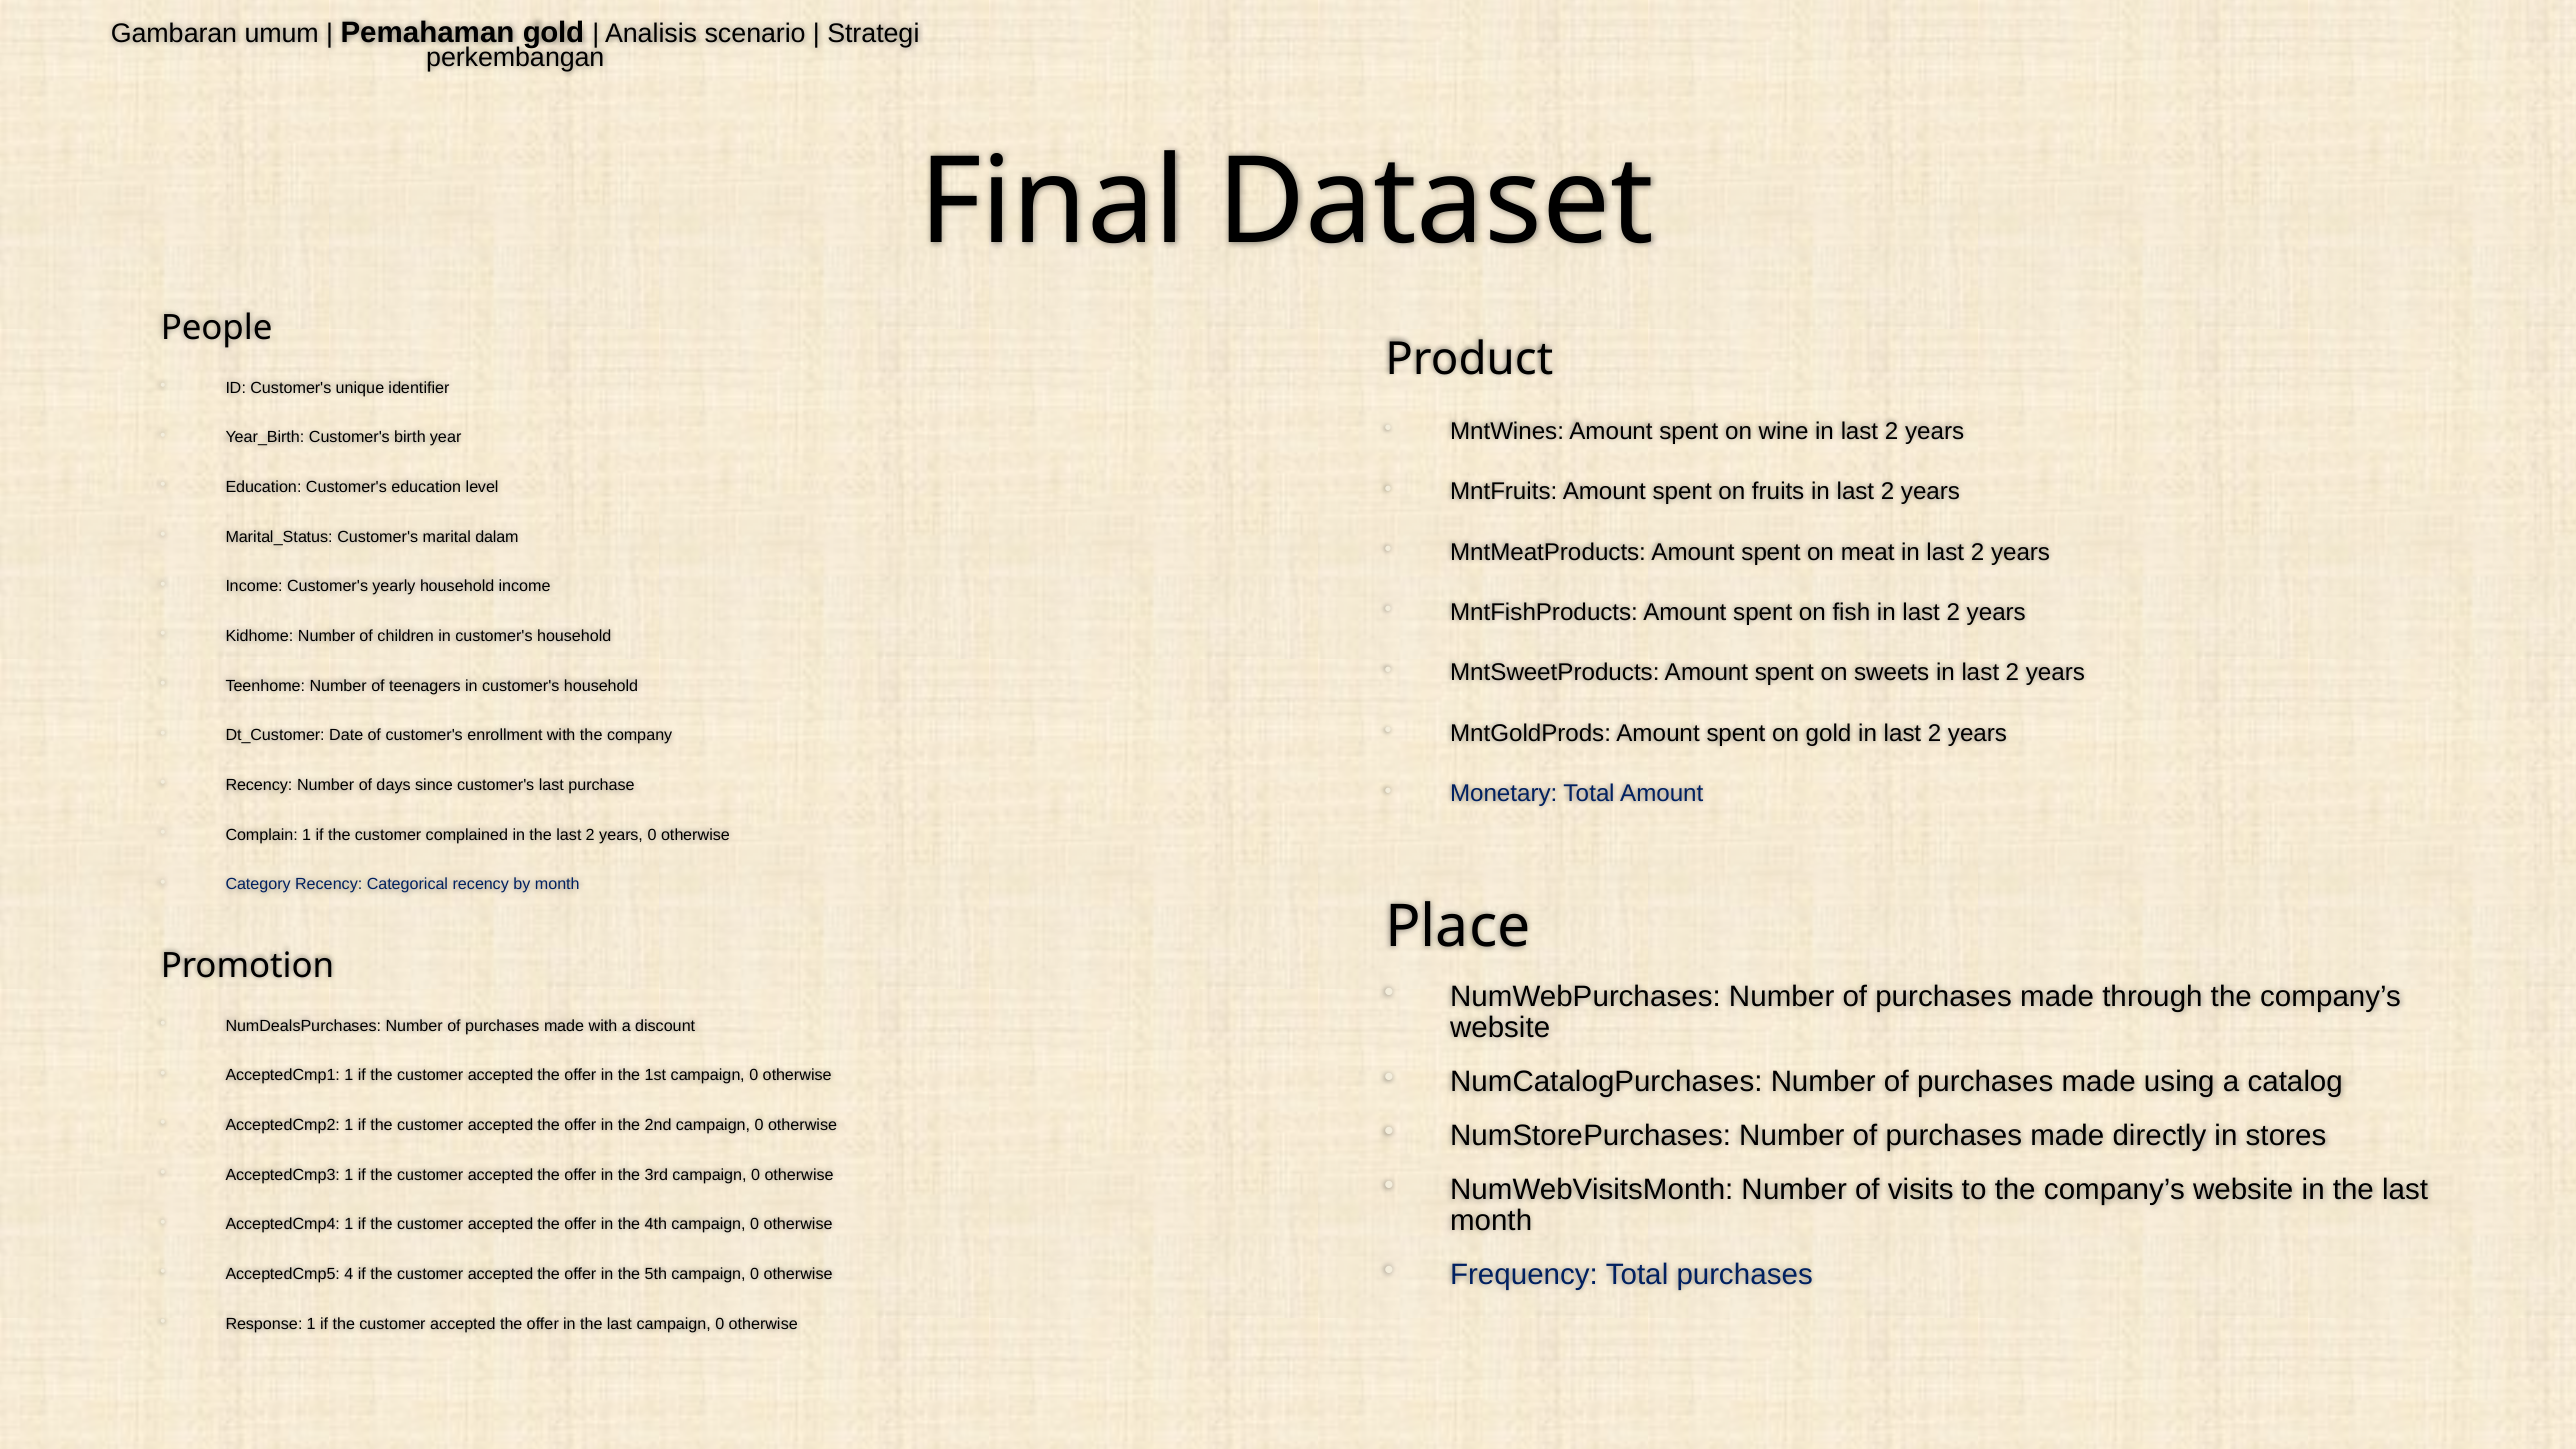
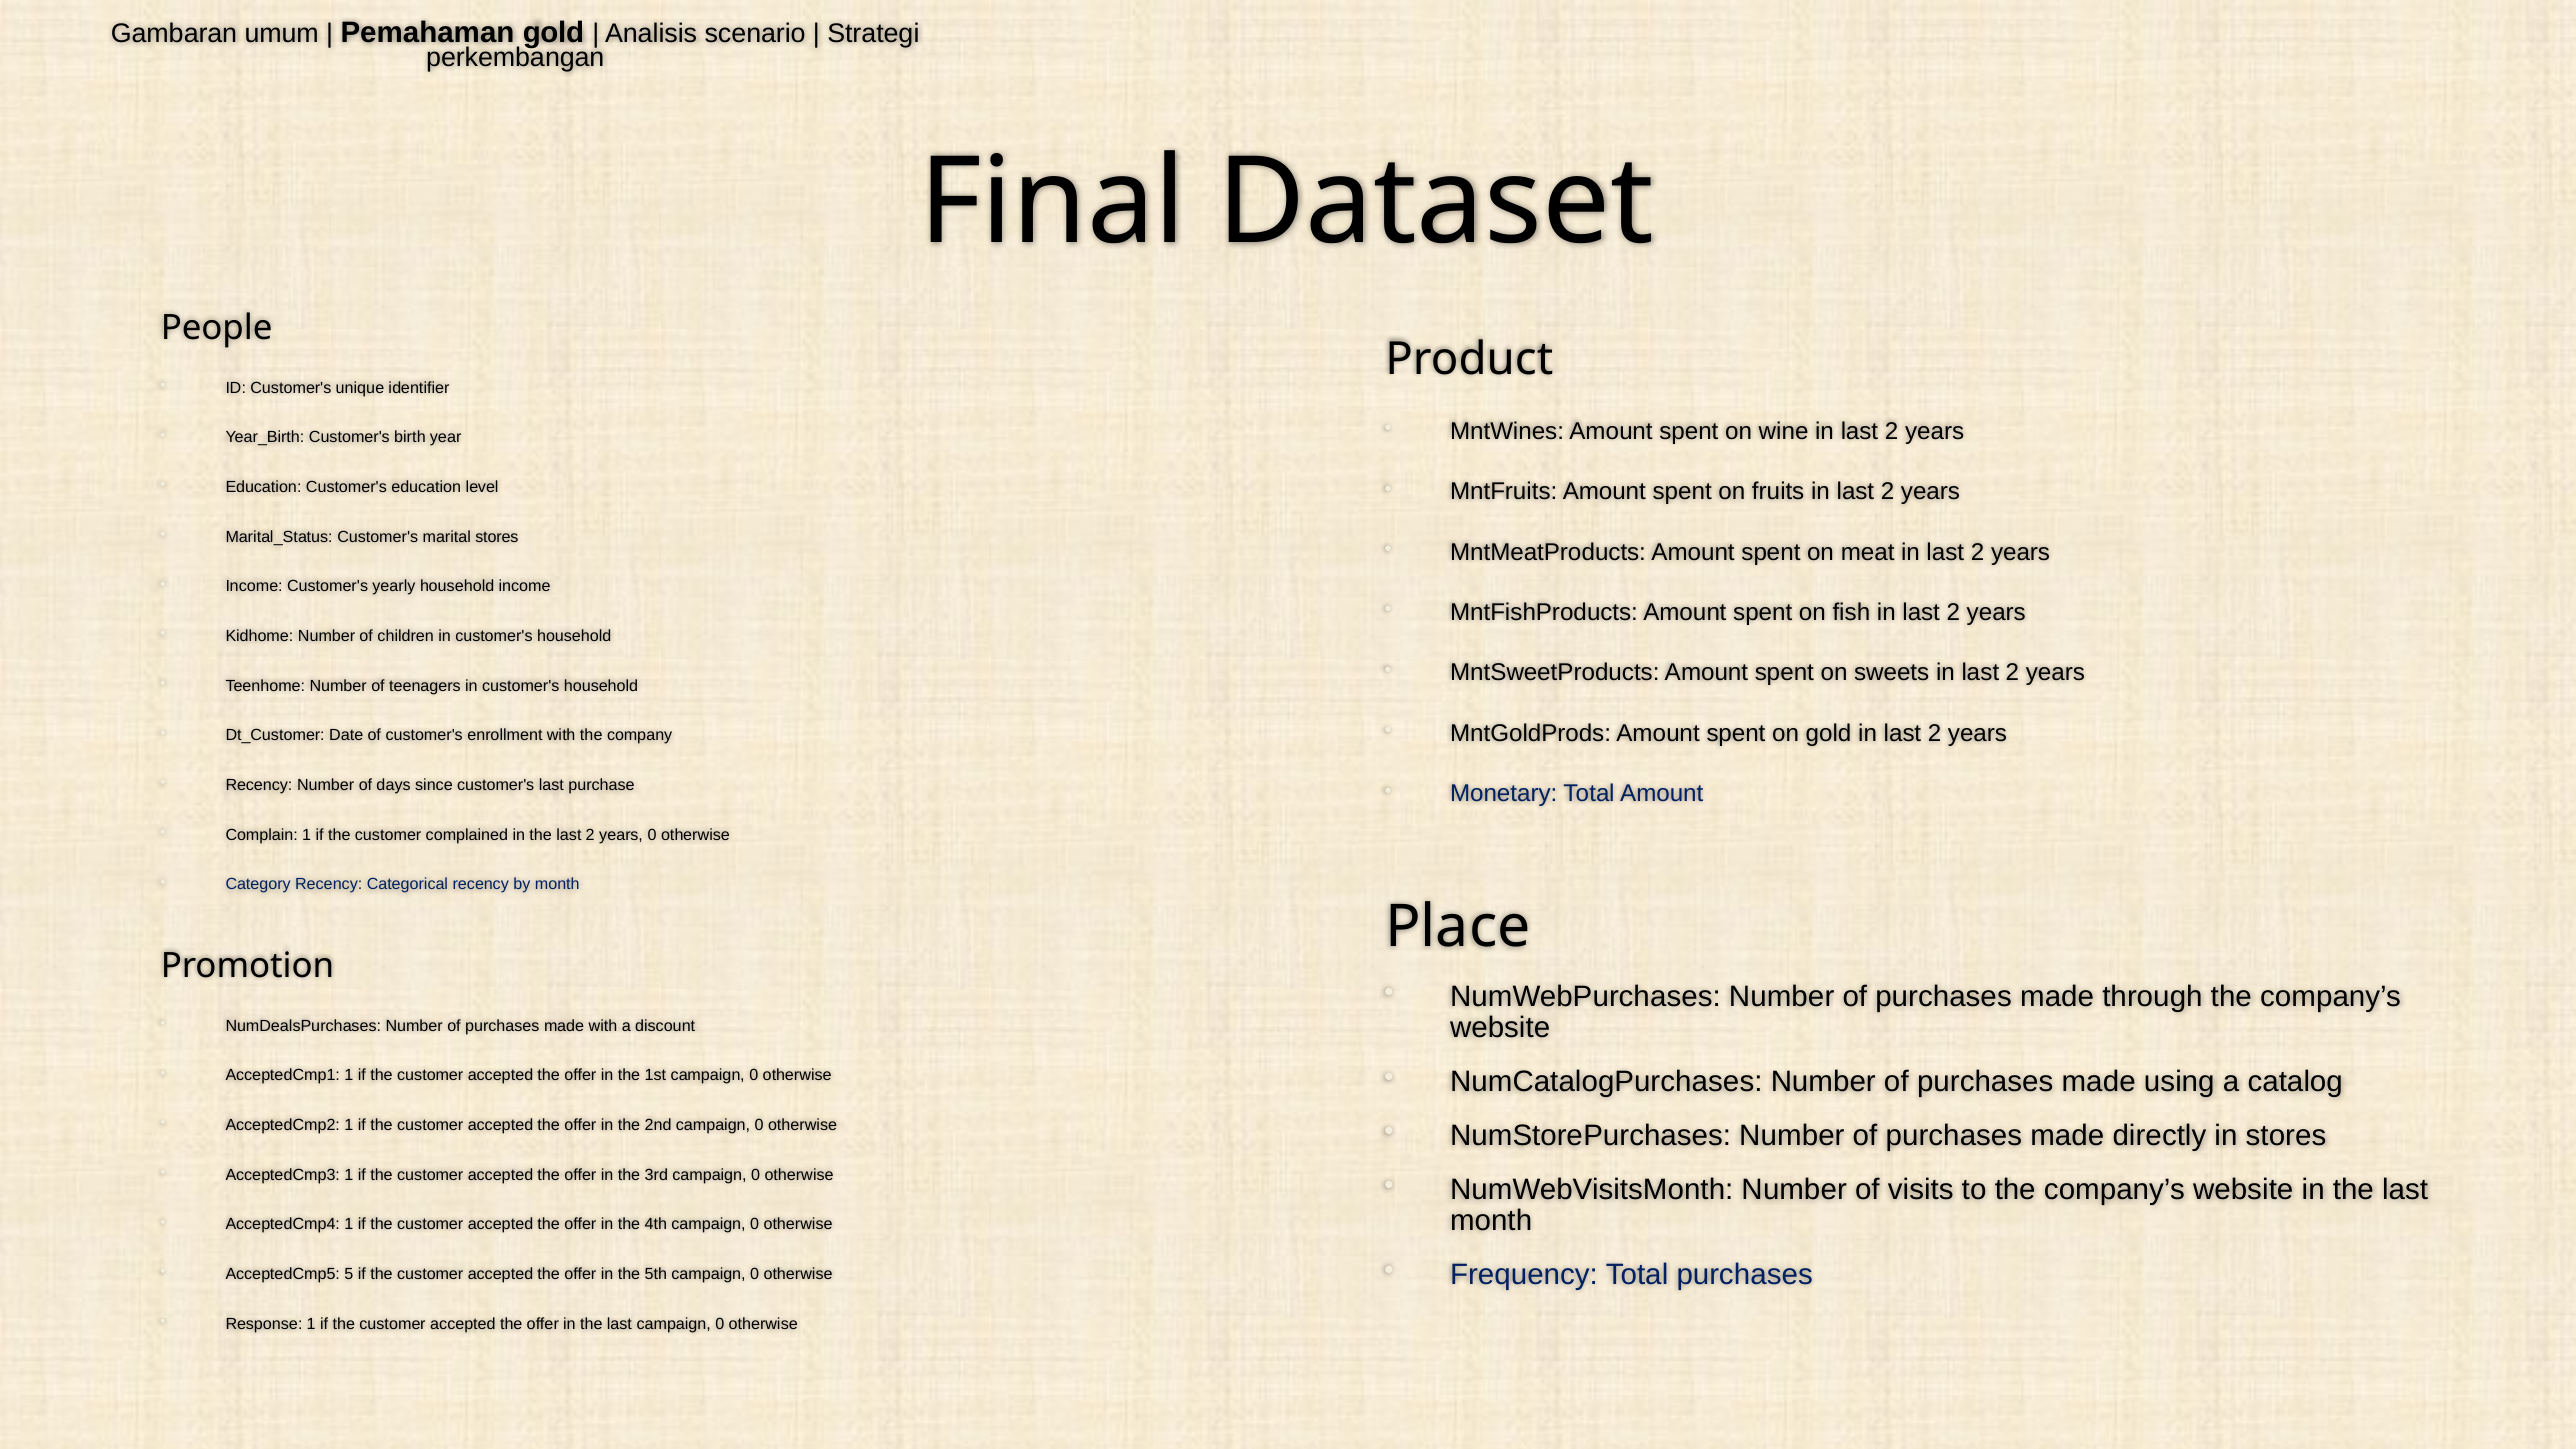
marital dalam: dalam -> stores
4: 4 -> 5
